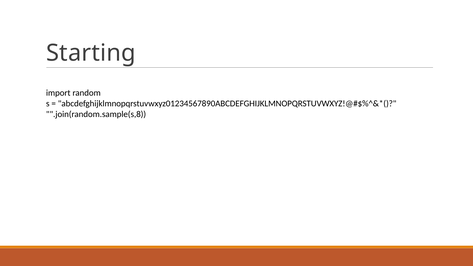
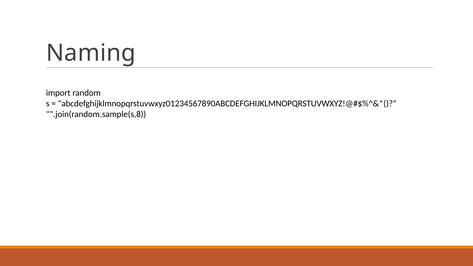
Starting: Starting -> Naming
